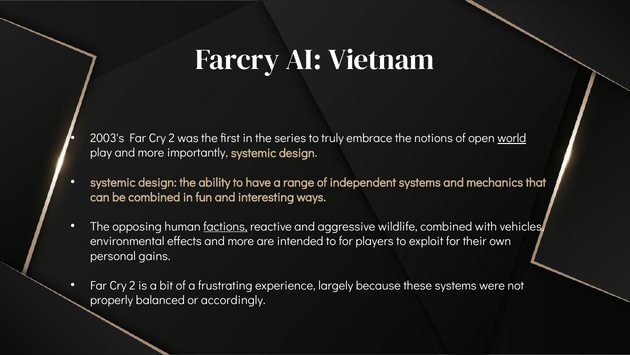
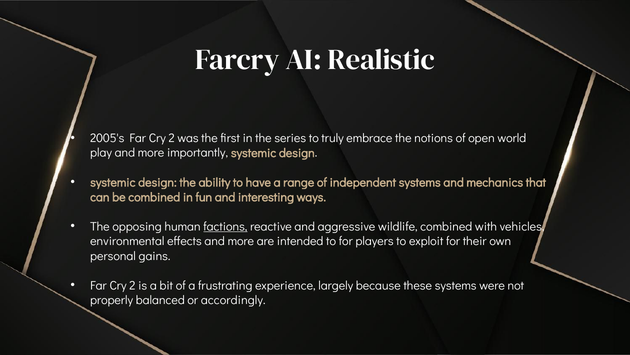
Vietnam: Vietnam -> Realistic
2003's: 2003's -> 2005's
world underline: present -> none
